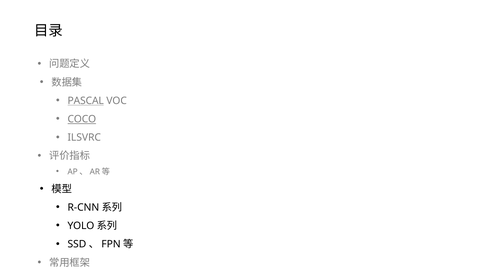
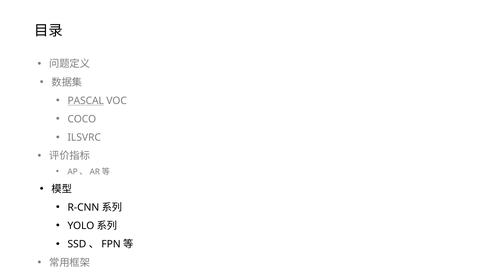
COCO underline: present -> none
